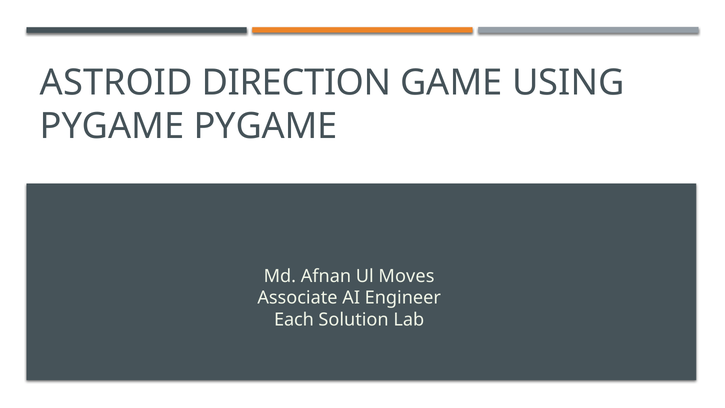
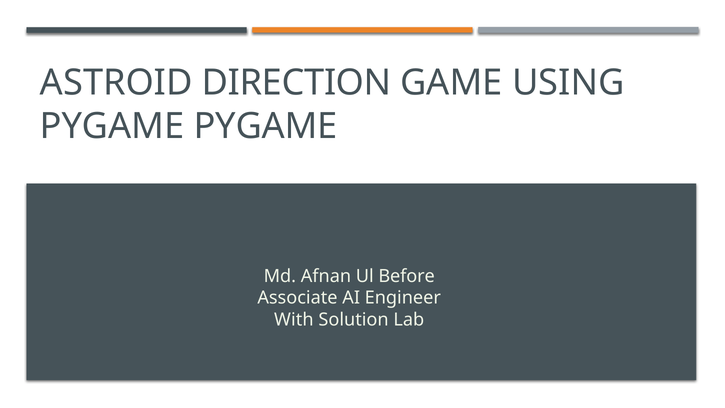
Moves: Moves -> Before
Each: Each -> With
